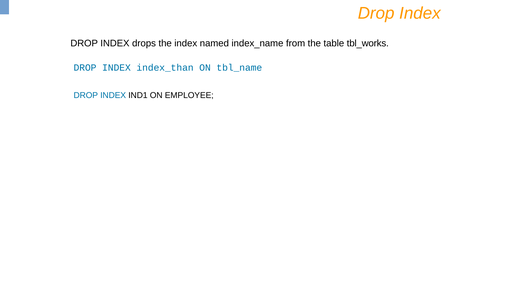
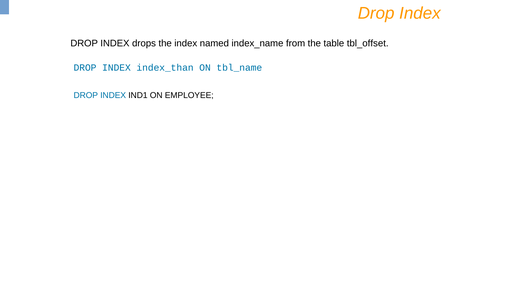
tbl_works: tbl_works -> tbl_offset
